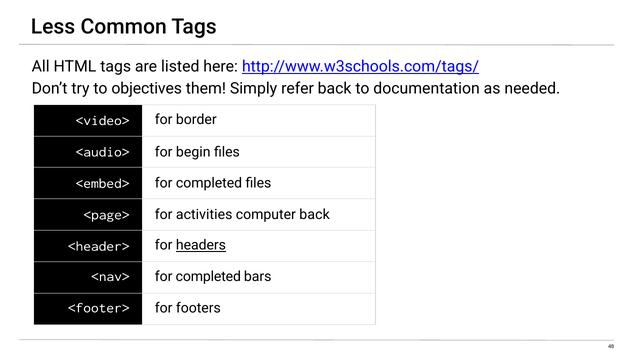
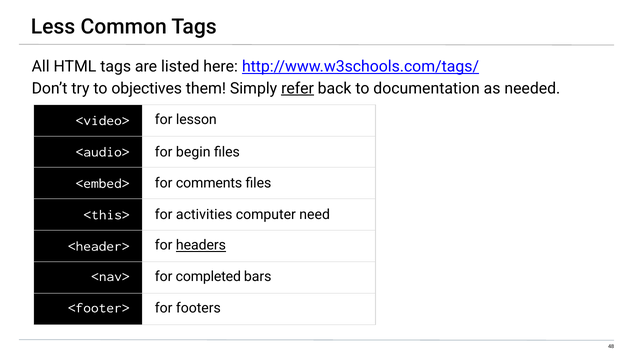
refer underline: none -> present
border: border -> lesson
<embed> for completed: completed -> comments
<page>: <page> -> <this>
computer back: back -> need
